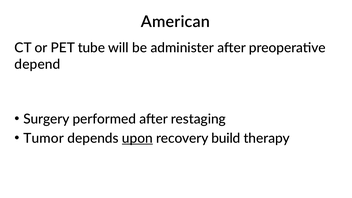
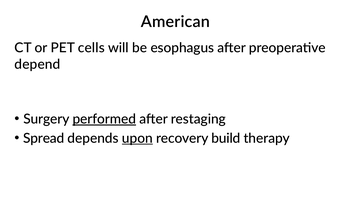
tube: tube -> cells
administer: administer -> esophagus
performed underline: none -> present
Tumor: Tumor -> Spread
